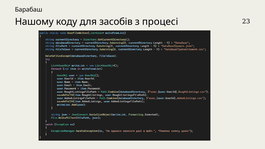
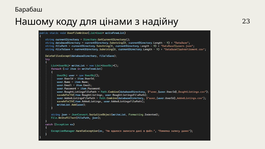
засобів: засобів -> цінами
процесі: процесі -> надійну
